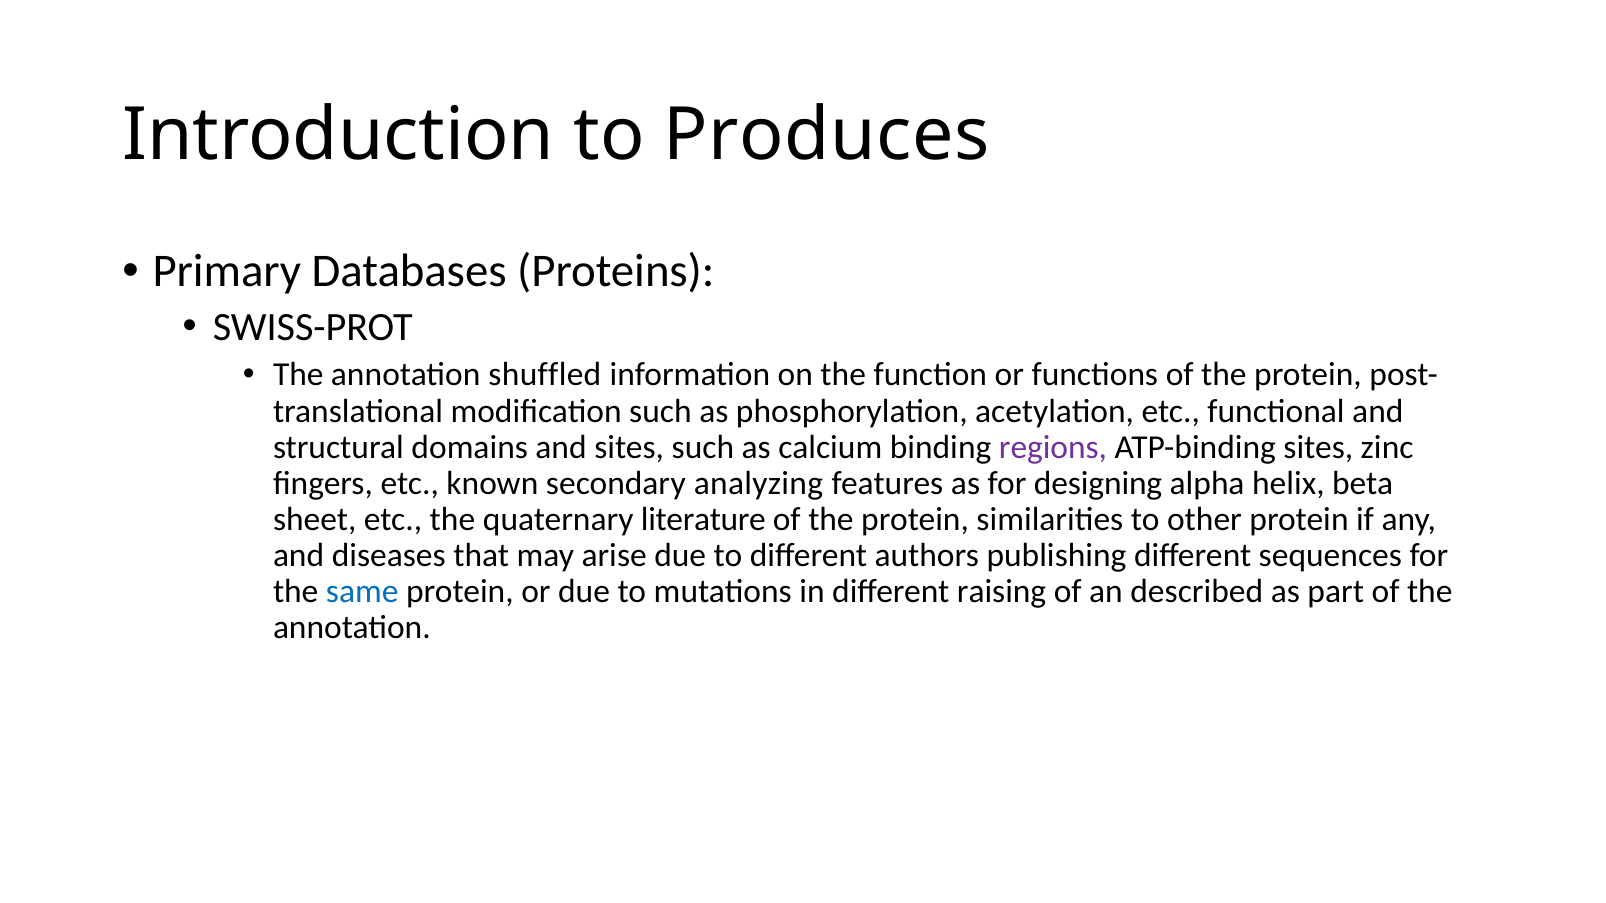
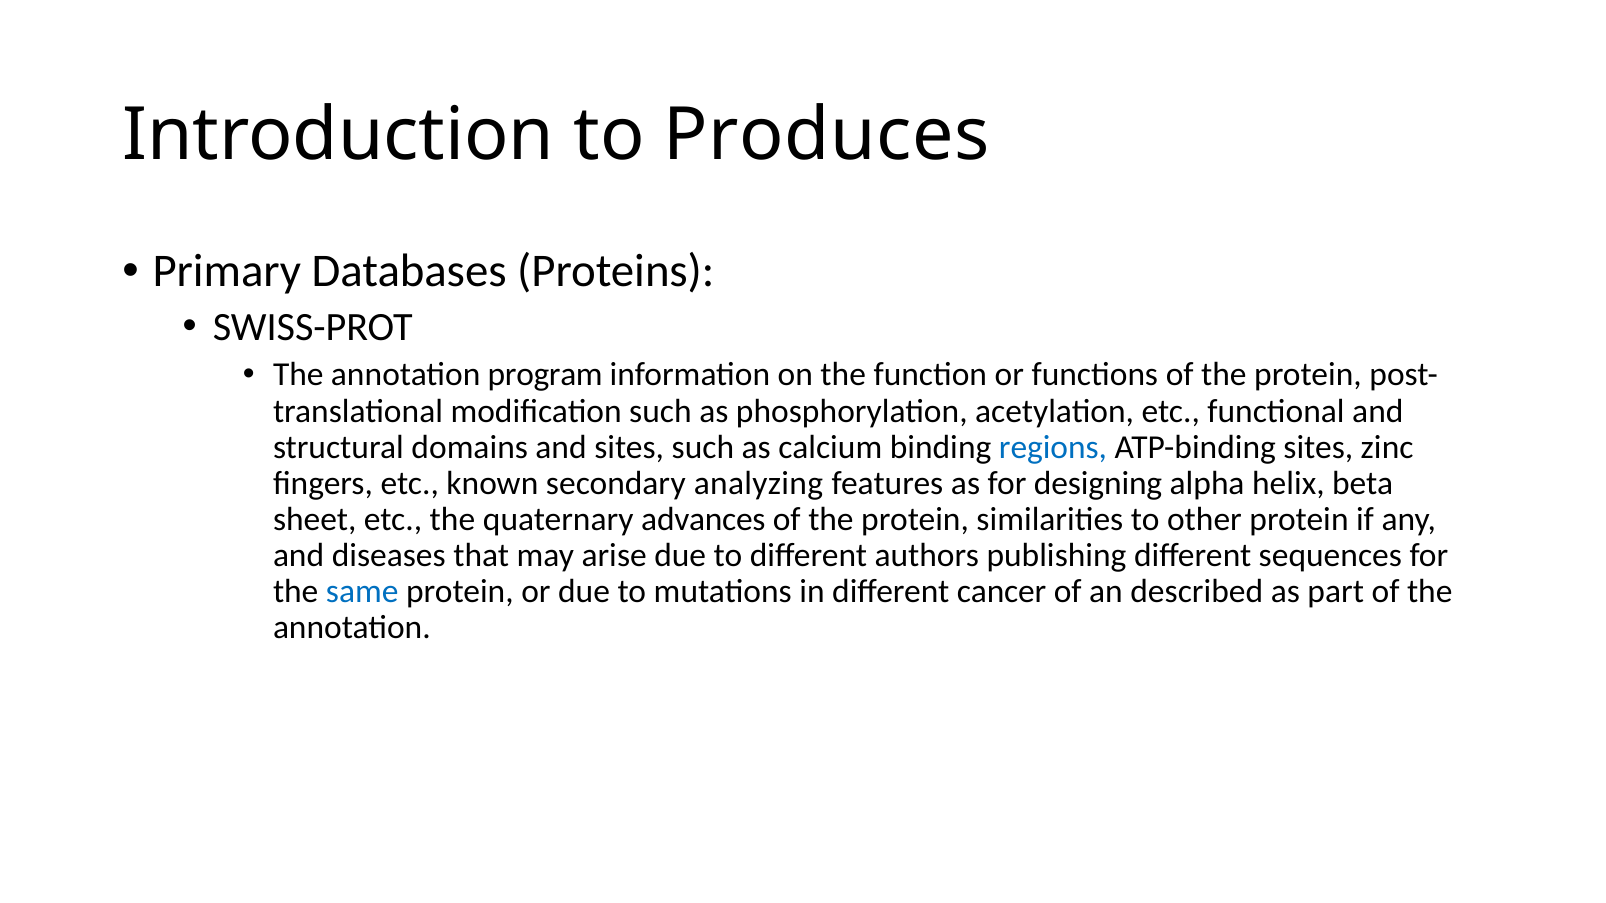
shuffled: shuffled -> program
regions colour: purple -> blue
literature: literature -> advances
raising: raising -> cancer
